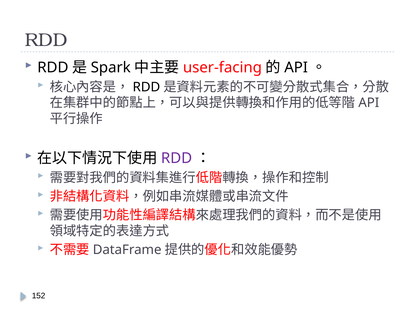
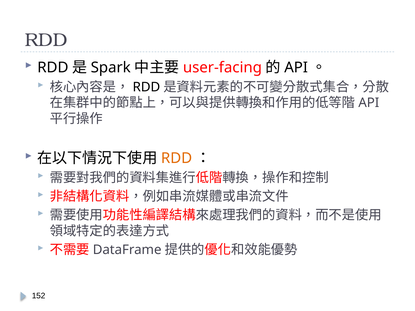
RDD at (177, 158) colour: purple -> orange
